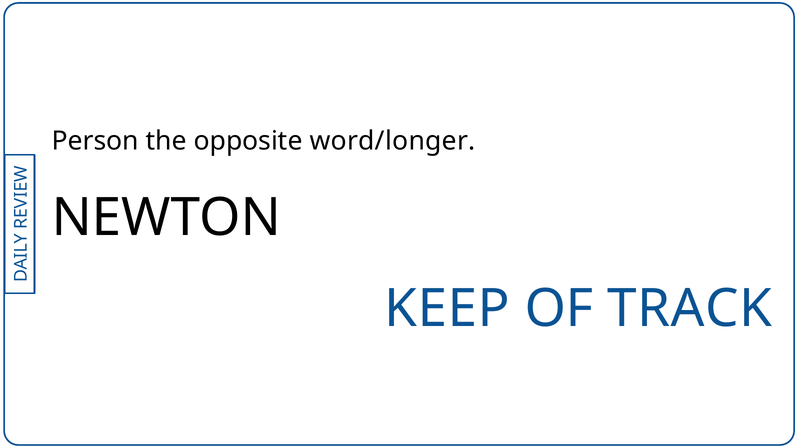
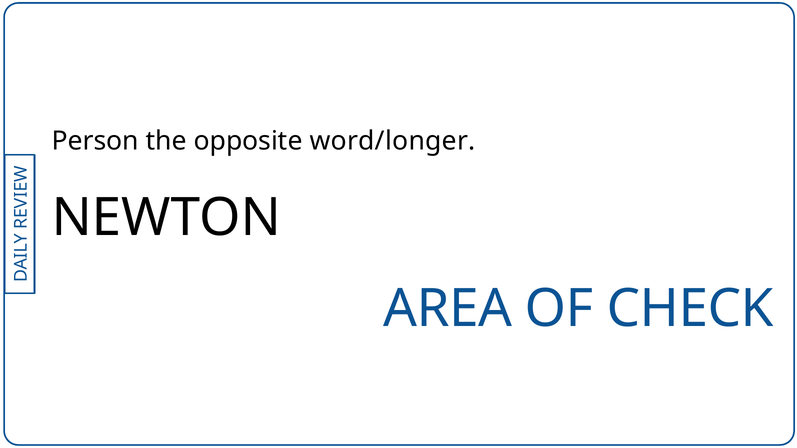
KEEP: KEEP -> AREA
TRACK: TRACK -> CHECK
